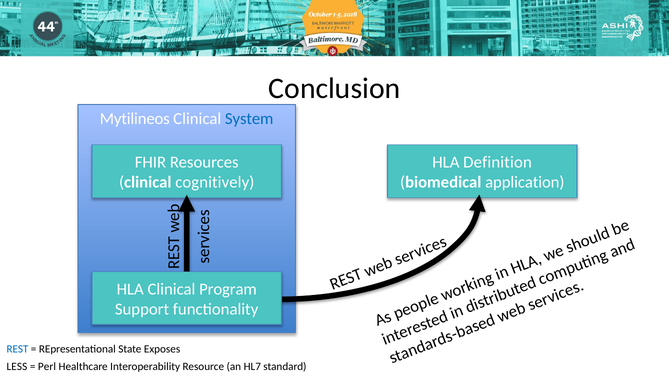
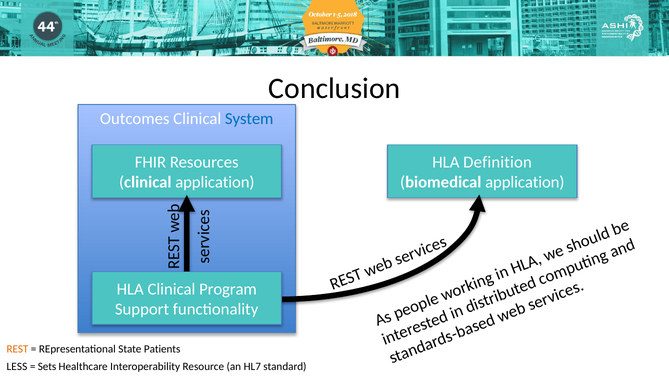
Mytilineos: Mytilineos -> Outcomes
clinical cognitively: cognitively -> application
REST colour: blue -> orange
Exposes: Exposes -> Patients
Perl: Perl -> Sets
